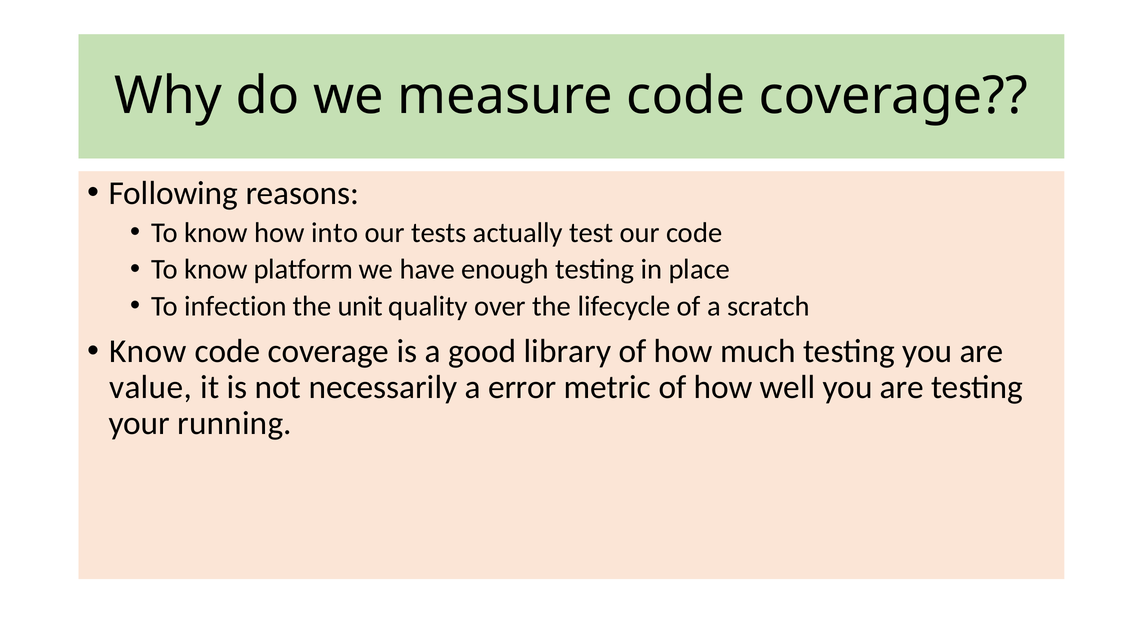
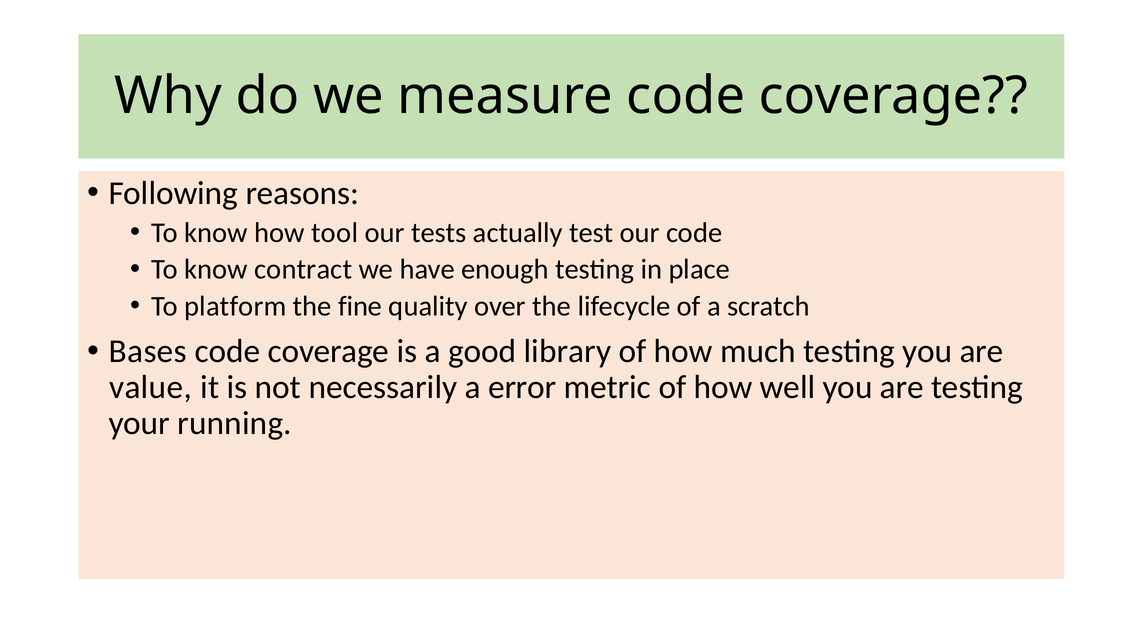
into: into -> tool
platform: platform -> contract
infection: infection -> platform
unit: unit -> fine
Know at (148, 351): Know -> Bases
